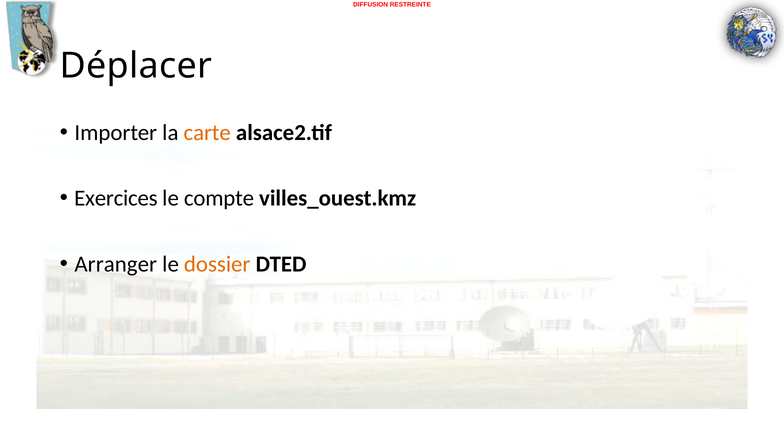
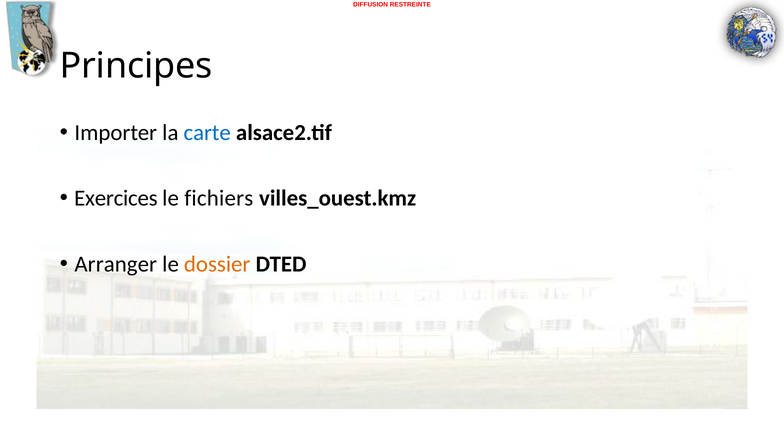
Déplacer: Déplacer -> Principes
carte colour: orange -> blue
compte: compte -> fichiers
